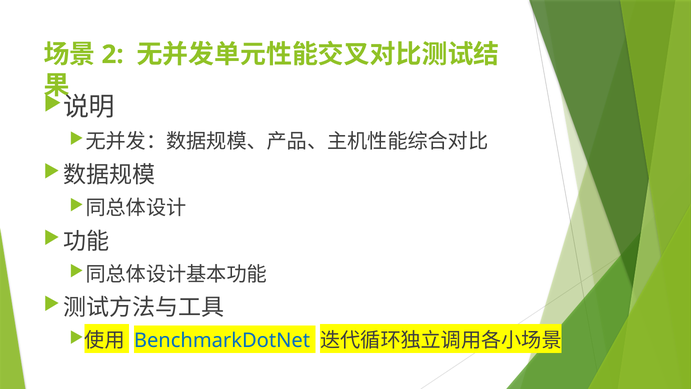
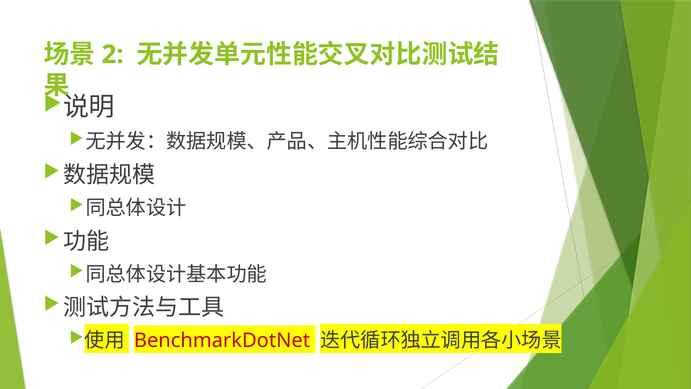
BenchmarkDotNet colour: blue -> red
